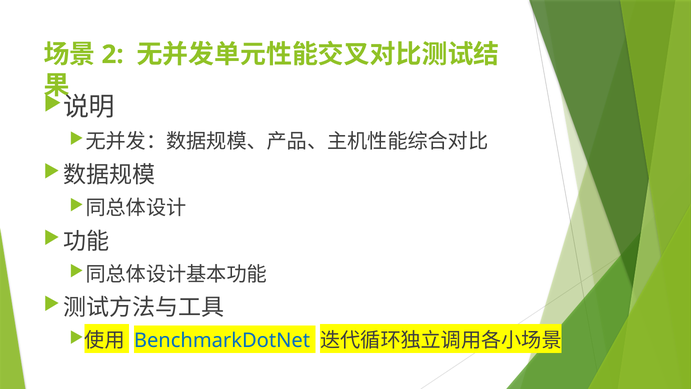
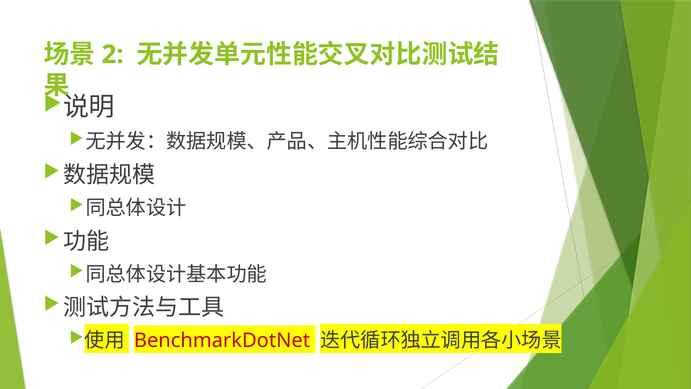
BenchmarkDotNet colour: blue -> red
